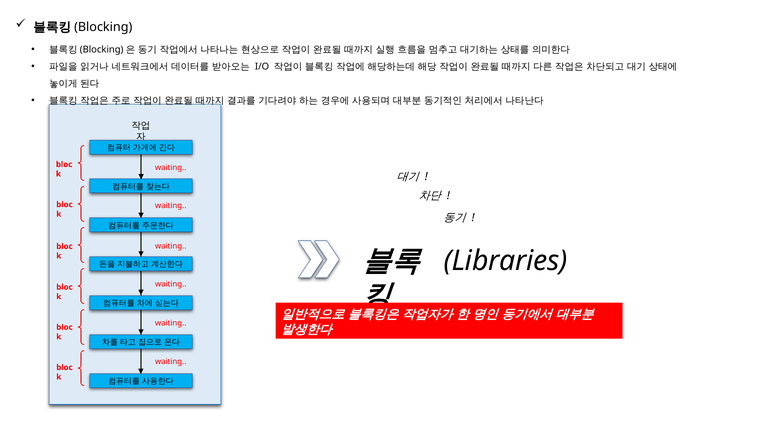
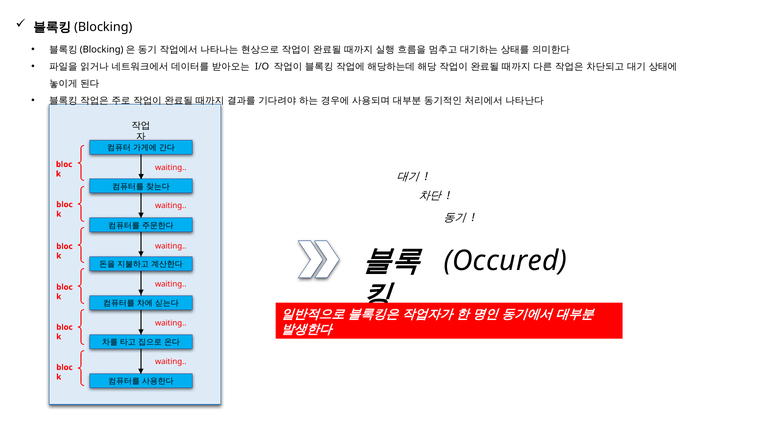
Libraries: Libraries -> Occured
